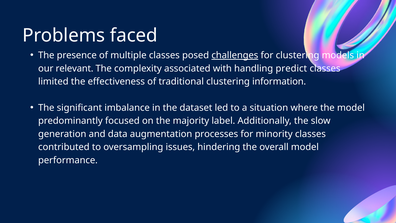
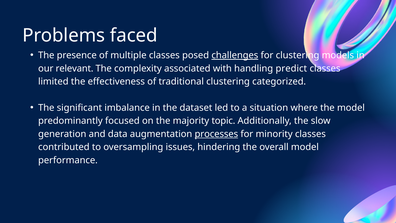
information: information -> categorized
label: label -> topic
processes underline: none -> present
